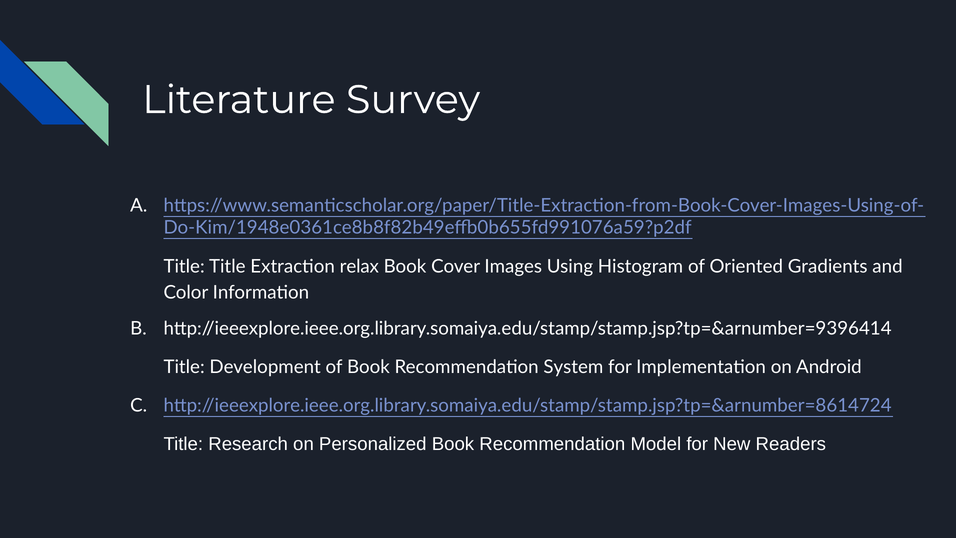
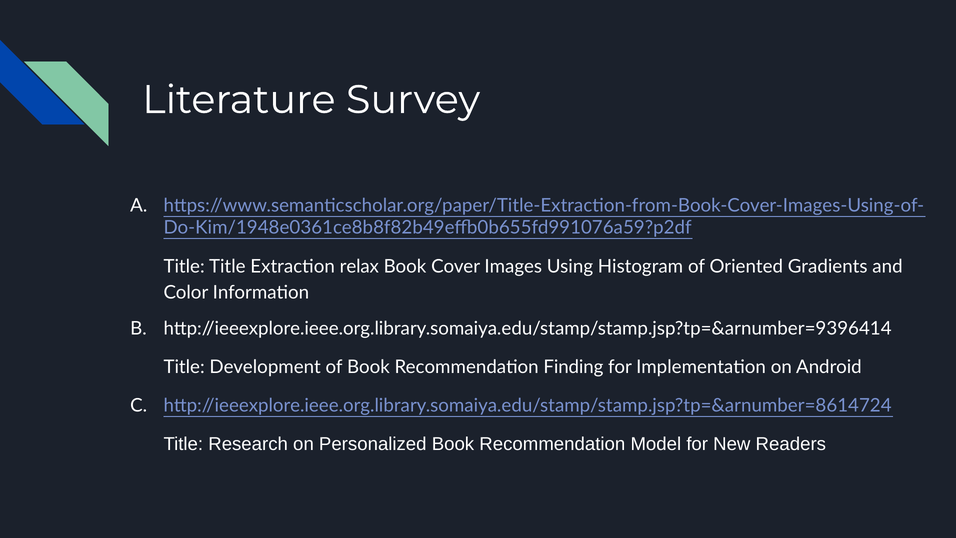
System: System -> Finding
